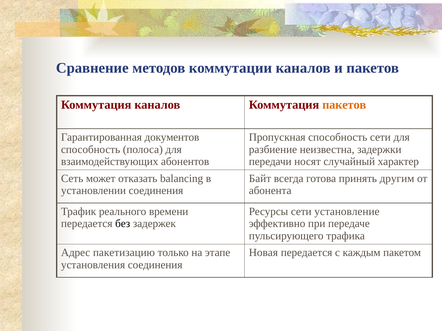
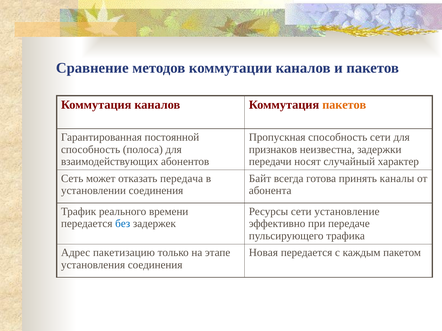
документов: документов -> постоянной
разбиение: разбиение -> признаков
balancing: balancing -> передача
другим: другим -> каналы
без colour: black -> blue
